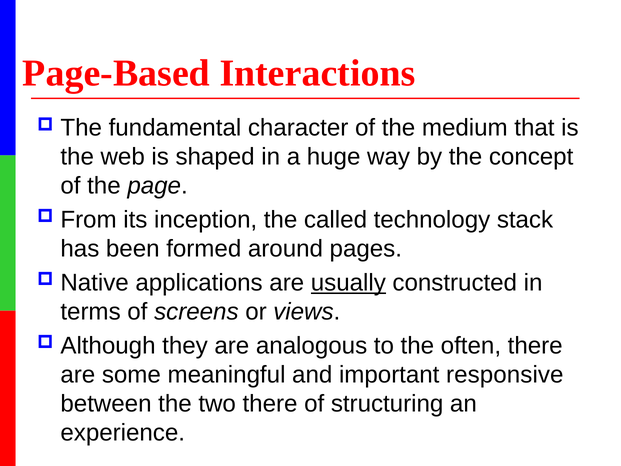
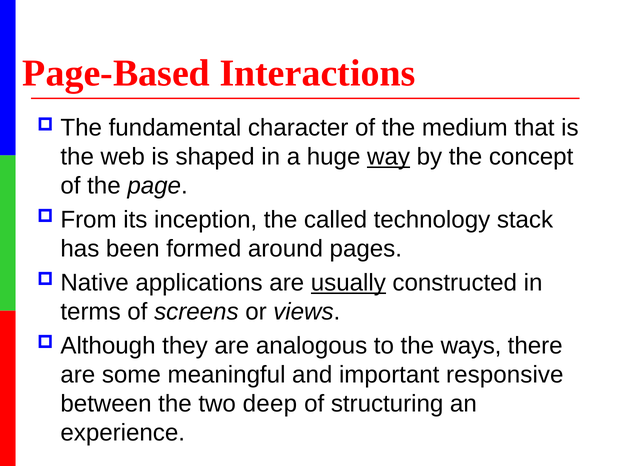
way underline: none -> present
often: often -> ways
two there: there -> deep
